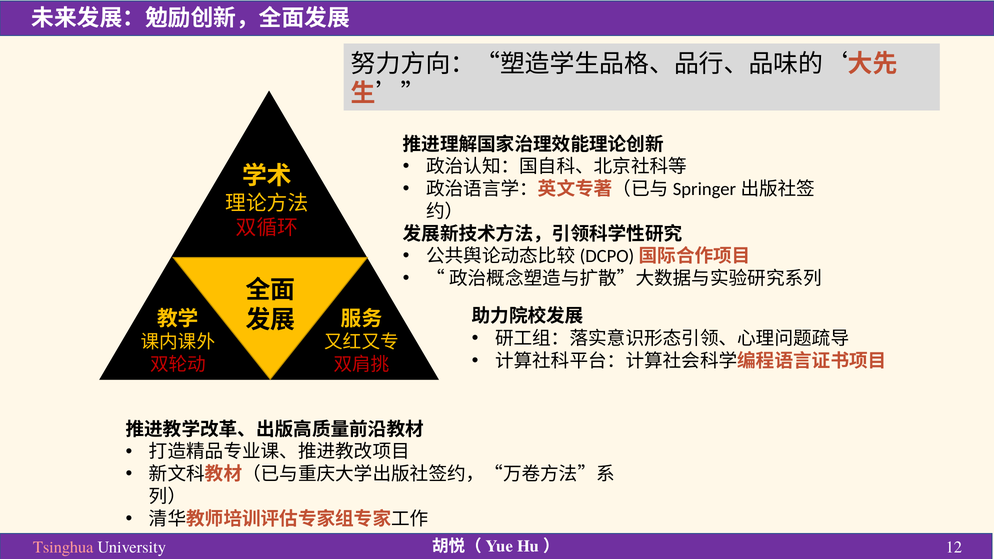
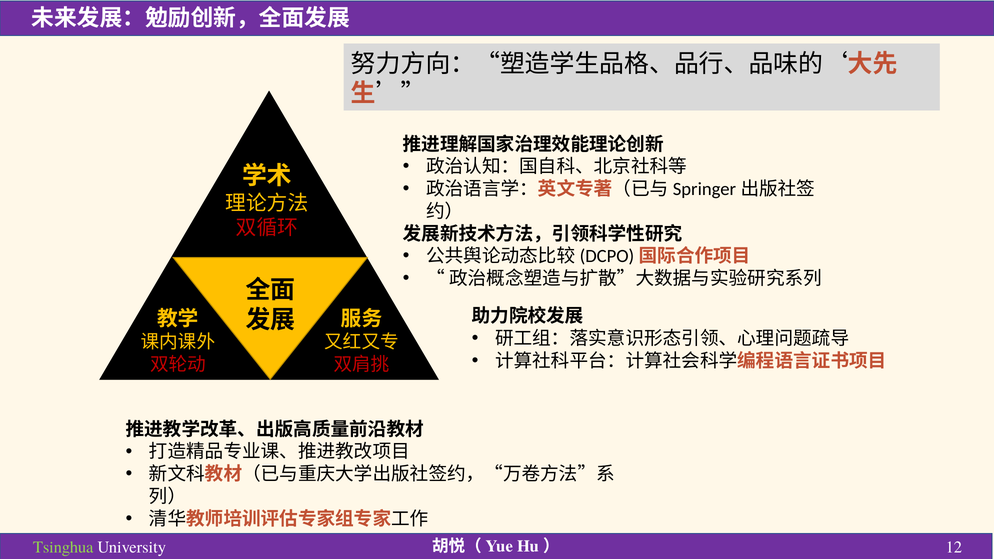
Tsinghua colour: pink -> light green
